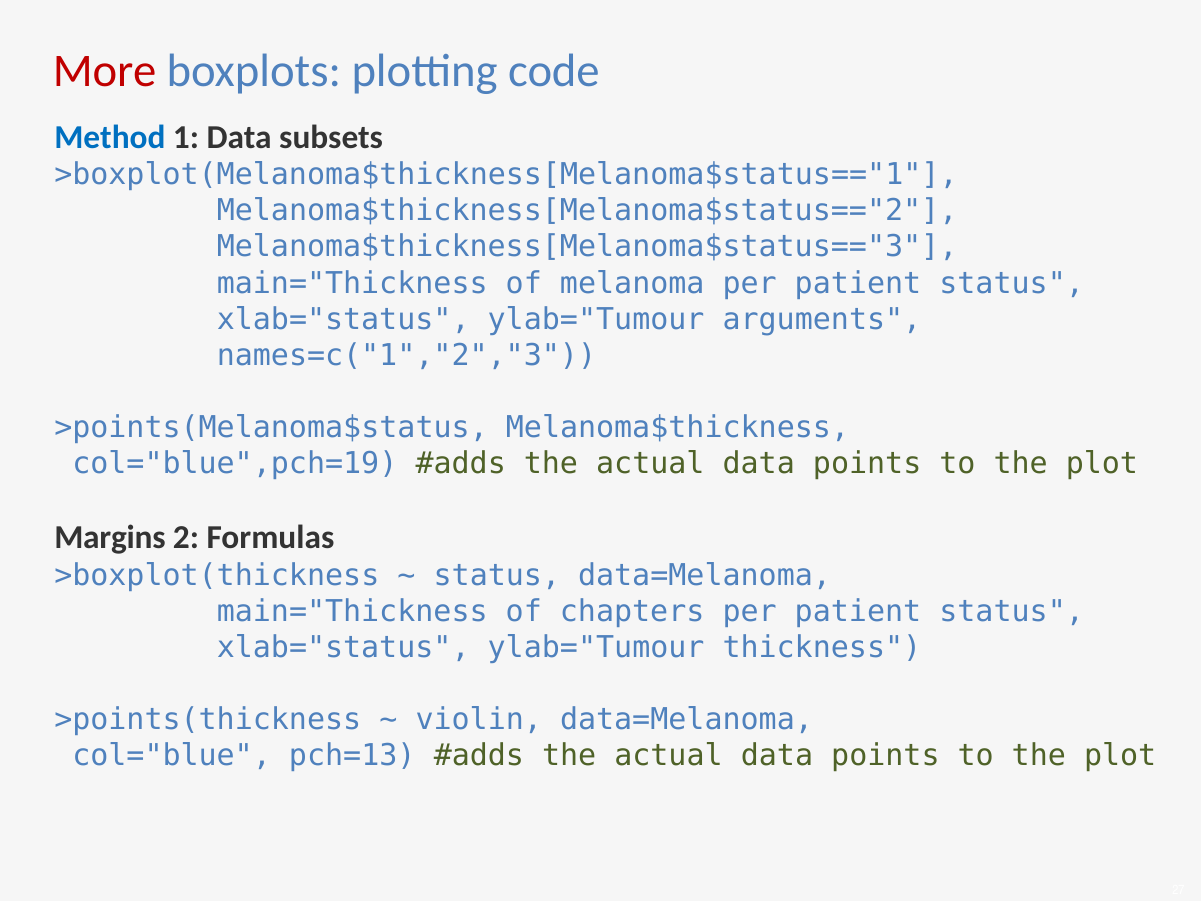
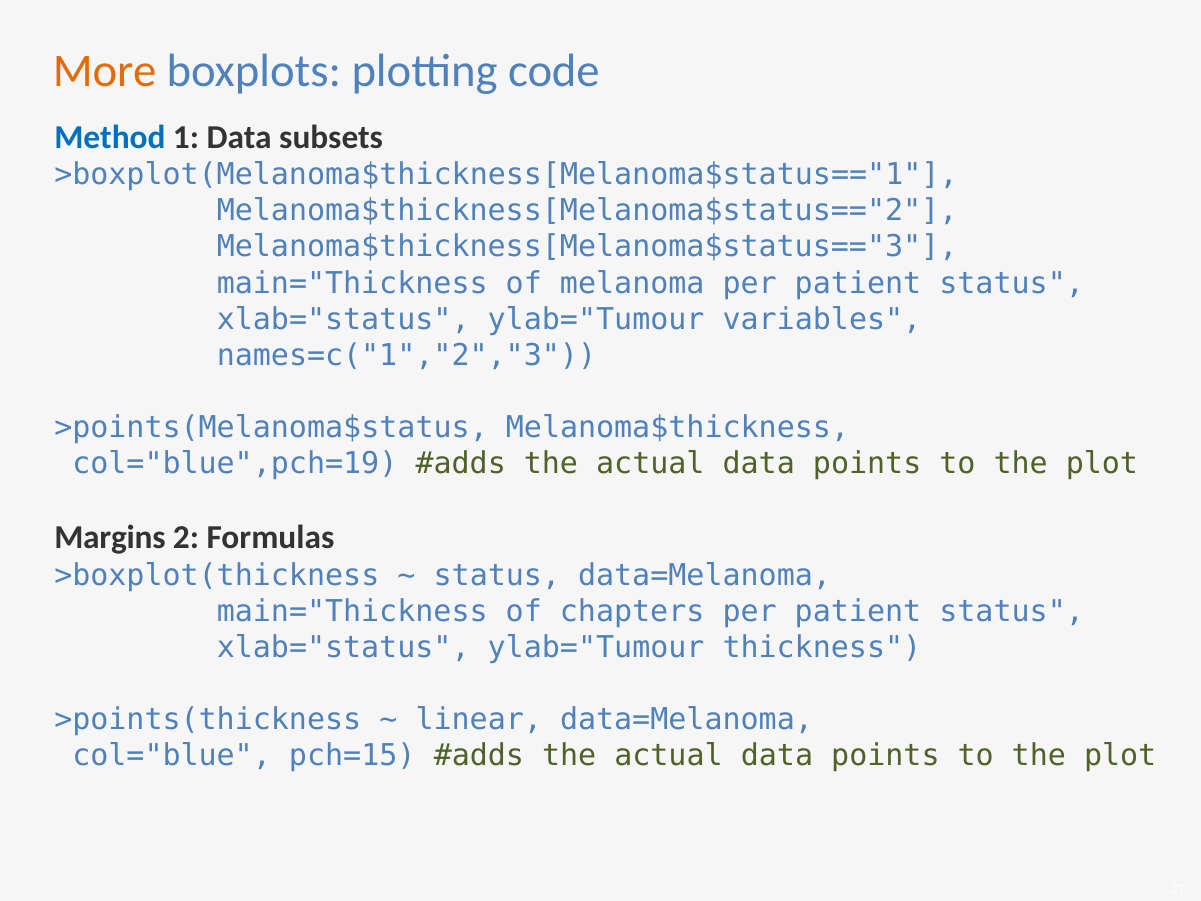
More colour: red -> orange
arguments: arguments -> variables
violin: violin -> linear
pch=13: pch=13 -> pch=15
